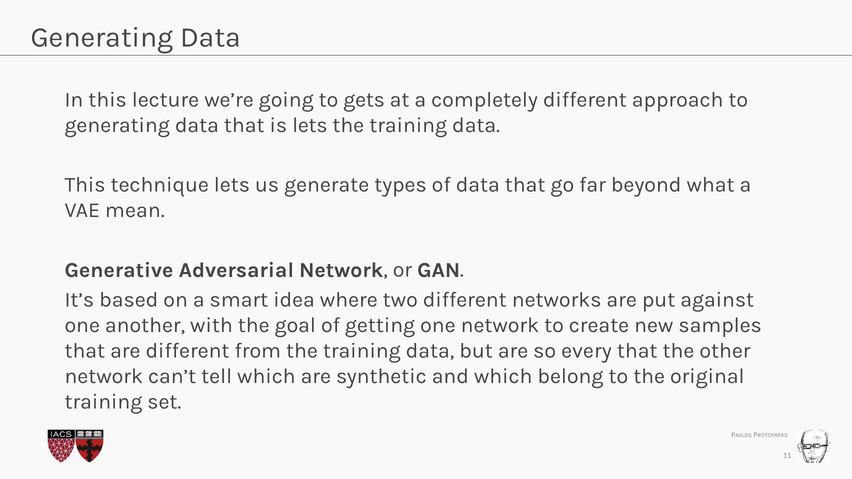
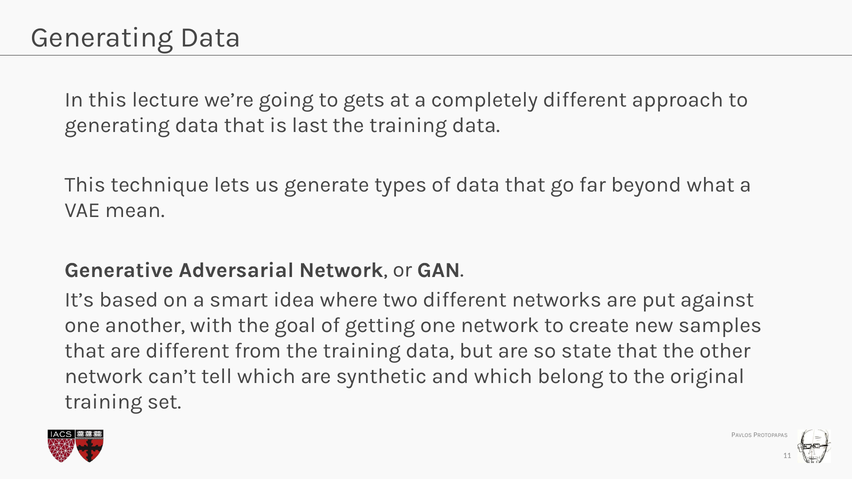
is lets: lets -> last
every: every -> state
